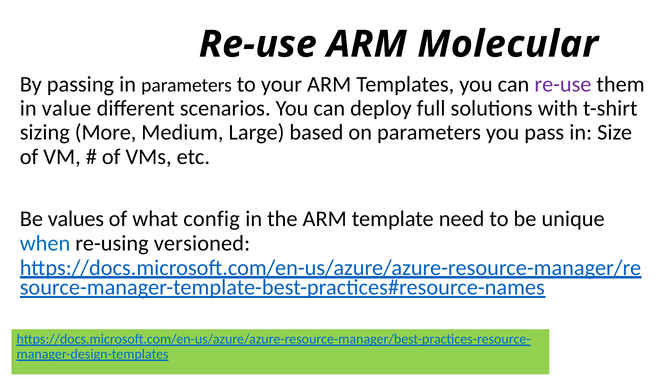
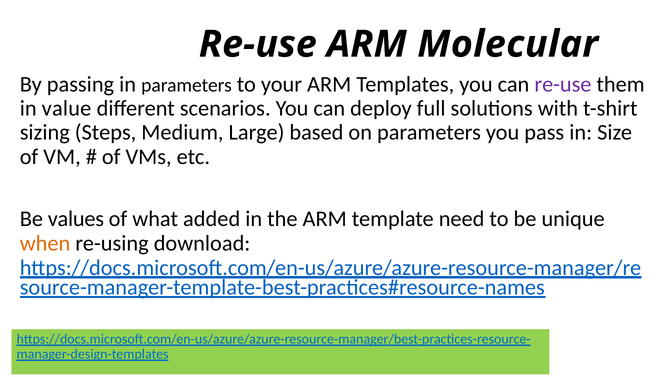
More: More -> Steps
config: config -> added
when colour: blue -> orange
versioned: versioned -> download
